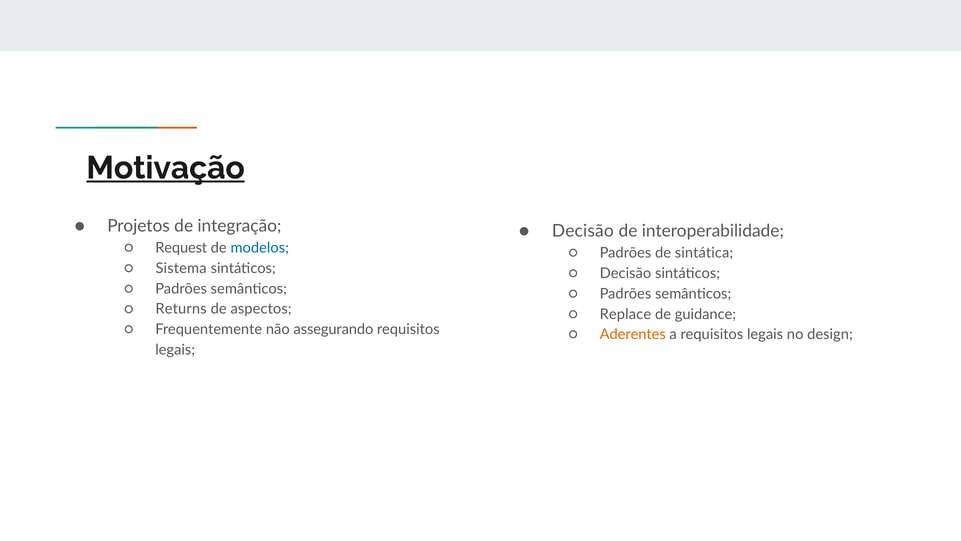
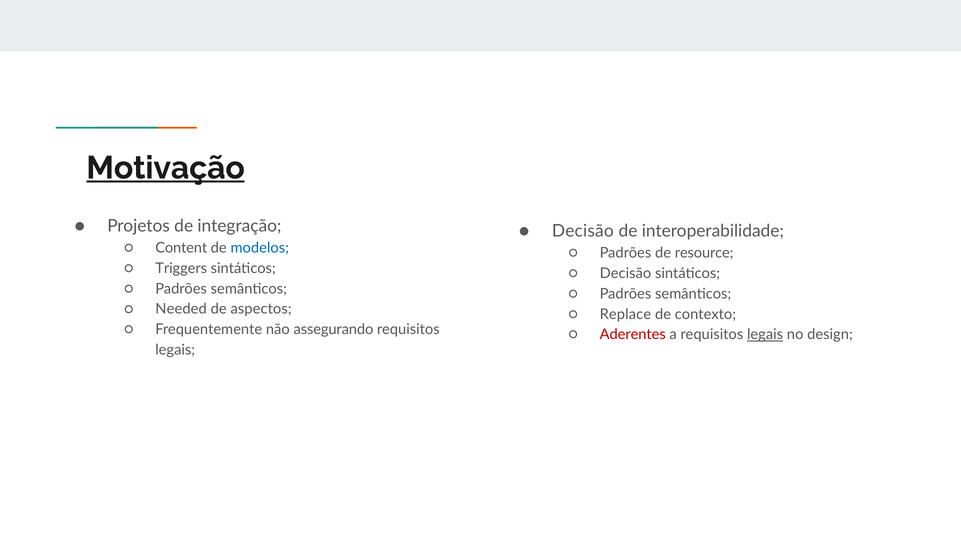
Request: Request -> Content
sintática: sintática -> resource
Sistema: Sistema -> Triggers
Returns: Returns -> Needed
guidance: guidance -> contexto
Aderentes colour: orange -> red
legais at (765, 334) underline: none -> present
